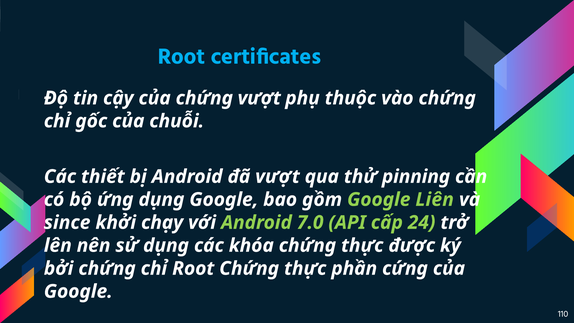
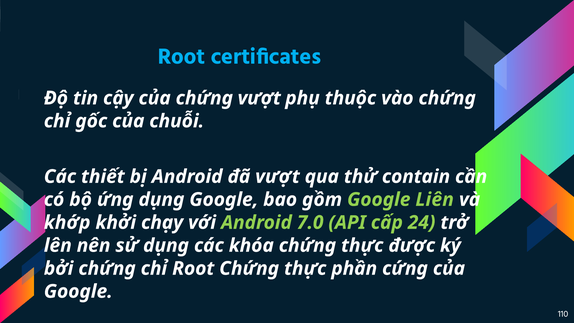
pinning: pinning -> contain
since: since -> khớp
